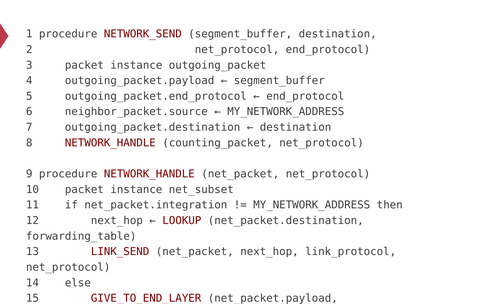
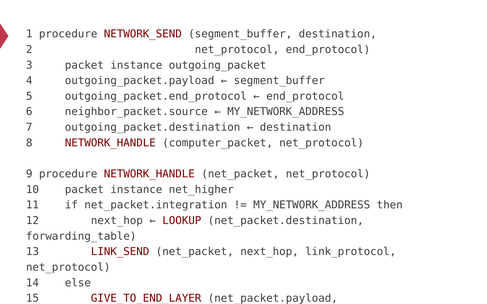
counting_packet: counting_packet -> computer_packet
net_subset: net_subset -> net_higher
